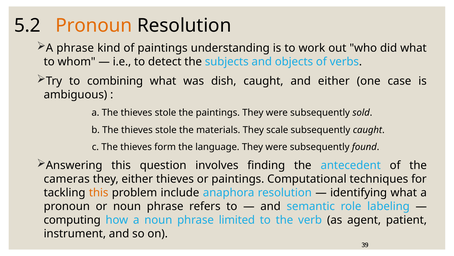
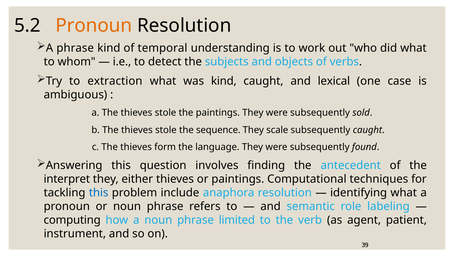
of paintings: paintings -> temporal
combining: combining -> extraction
was dish: dish -> kind
and either: either -> lexical
materials: materials -> sequence
cameras: cameras -> interpret
this at (99, 192) colour: orange -> blue
